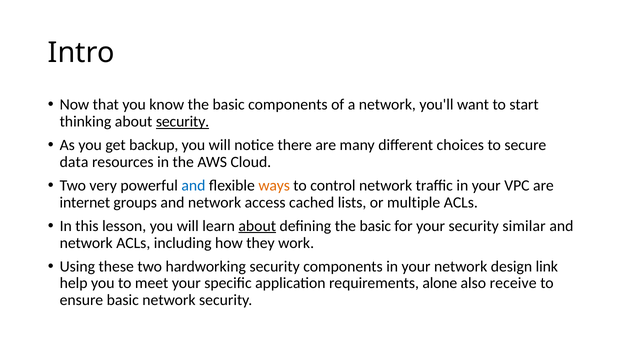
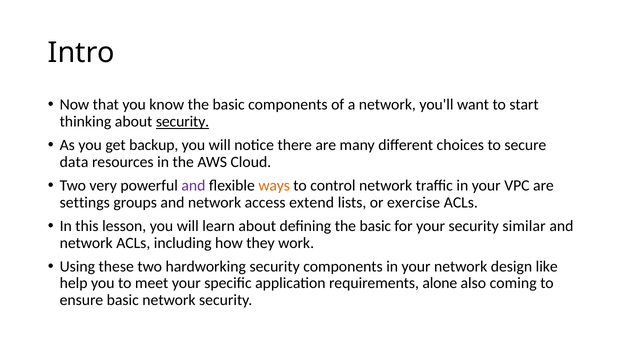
and at (193, 186) colour: blue -> purple
internet: internet -> settings
cached: cached -> extend
multiple: multiple -> exercise
about at (257, 226) underline: present -> none
link: link -> like
receive: receive -> coming
